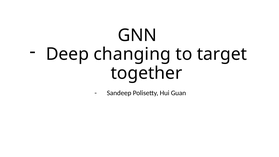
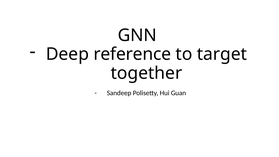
changing: changing -> reference
